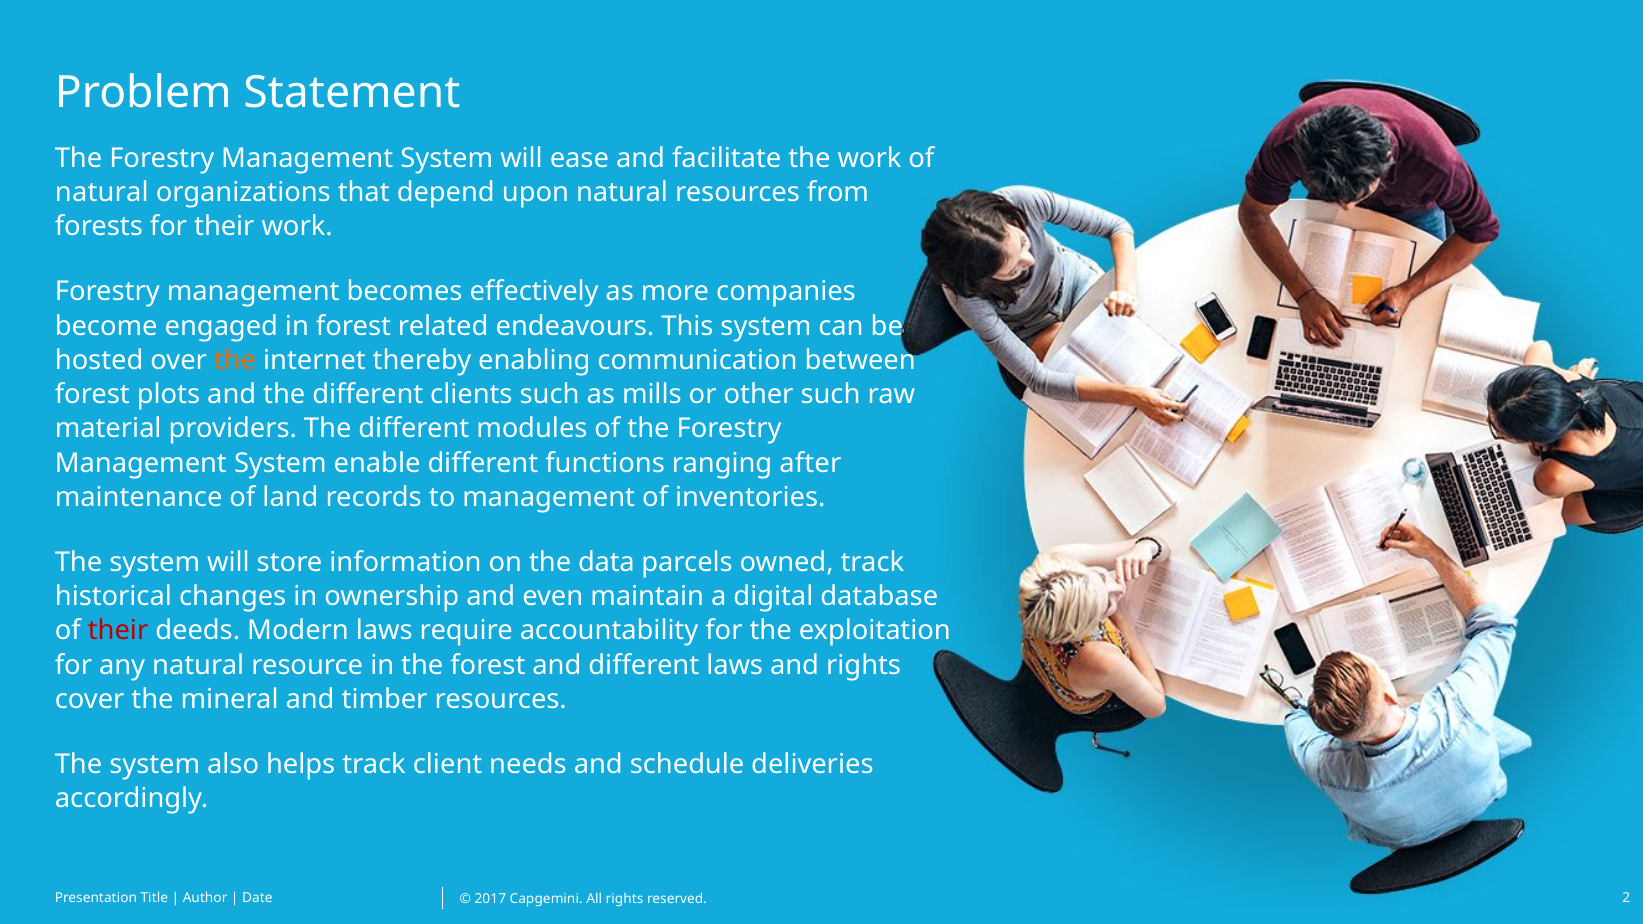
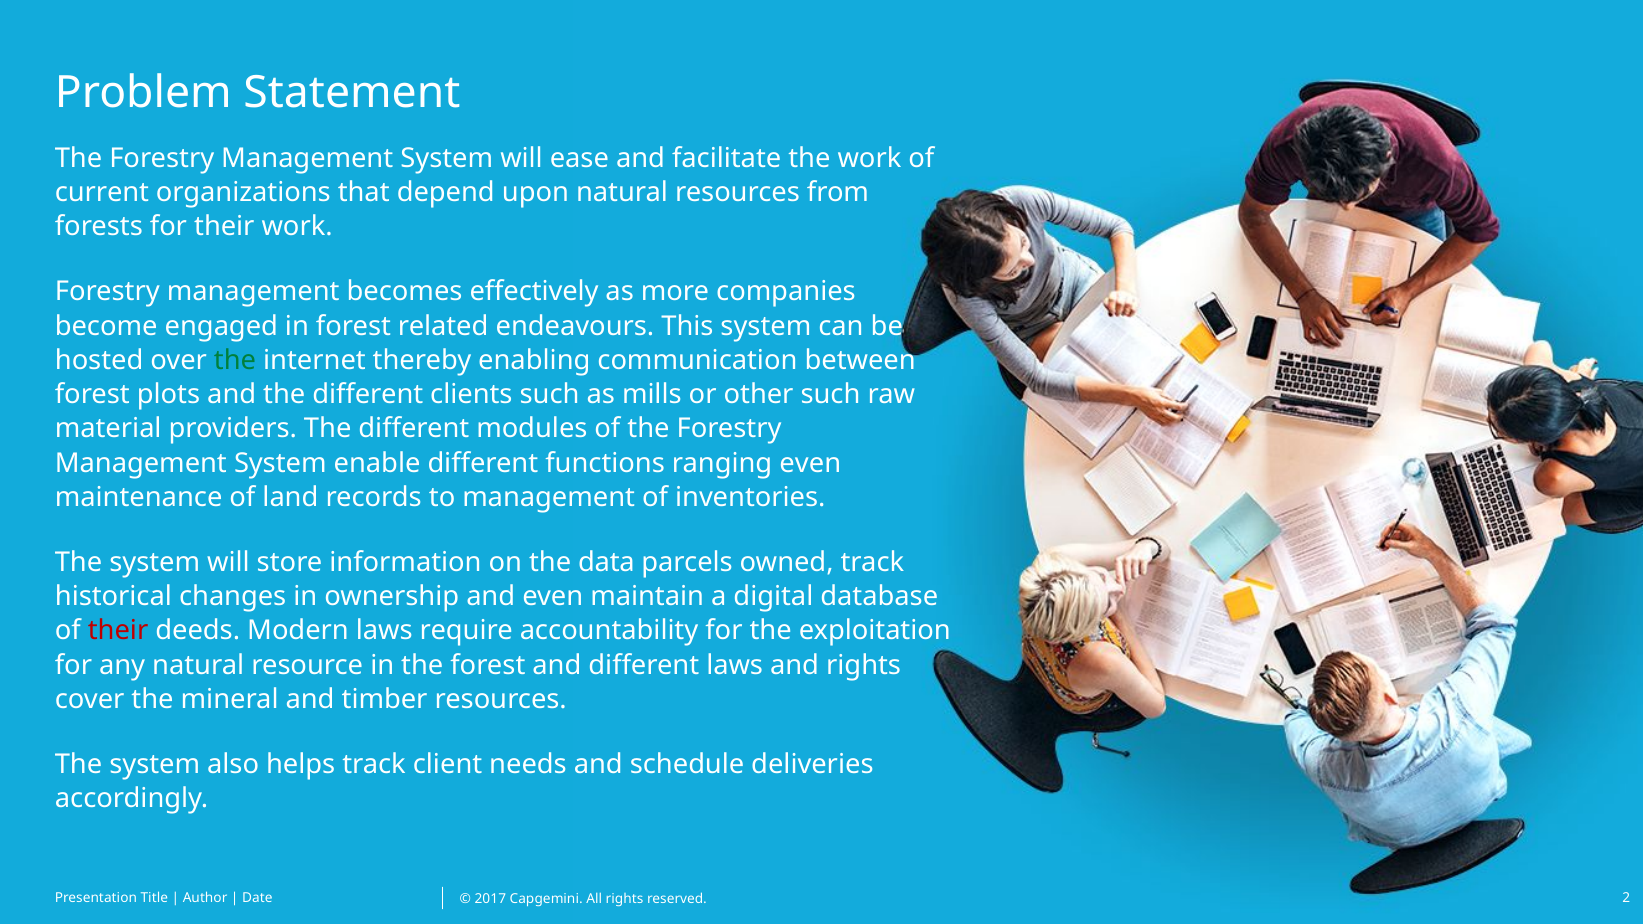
natural at (102, 193): natural -> current
the at (235, 360) colour: orange -> green
ranging after: after -> even
